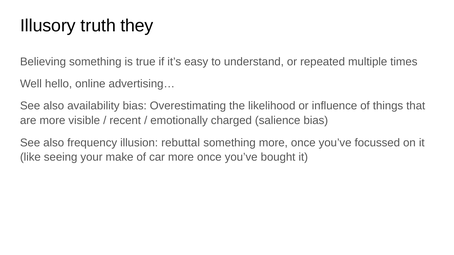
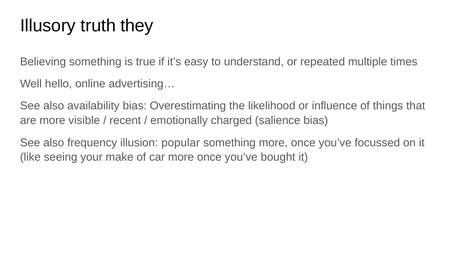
rebuttal: rebuttal -> popular
